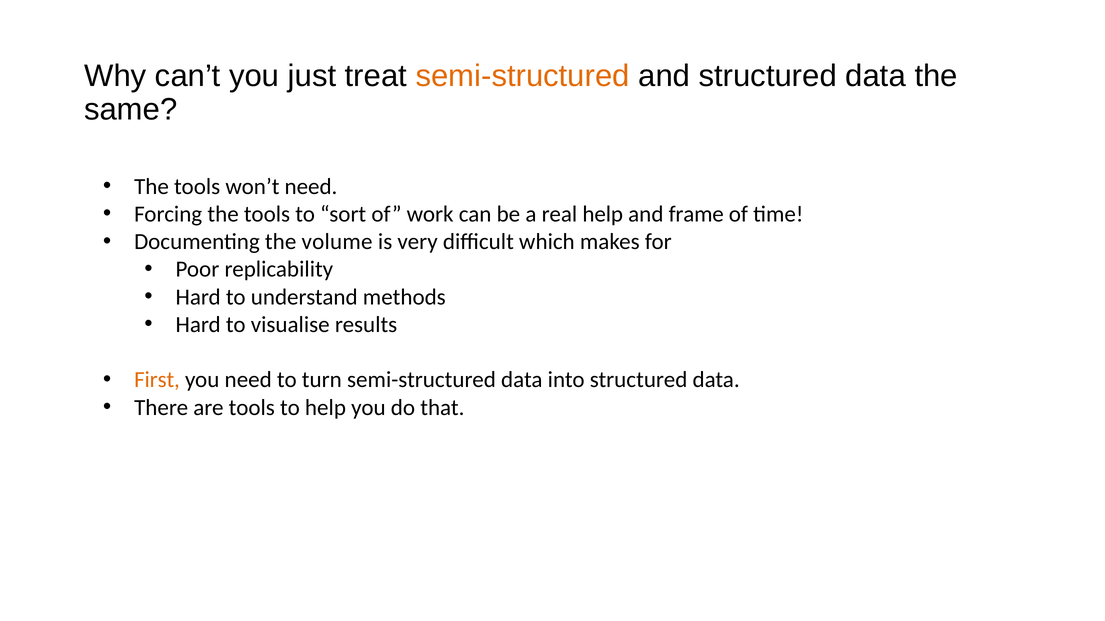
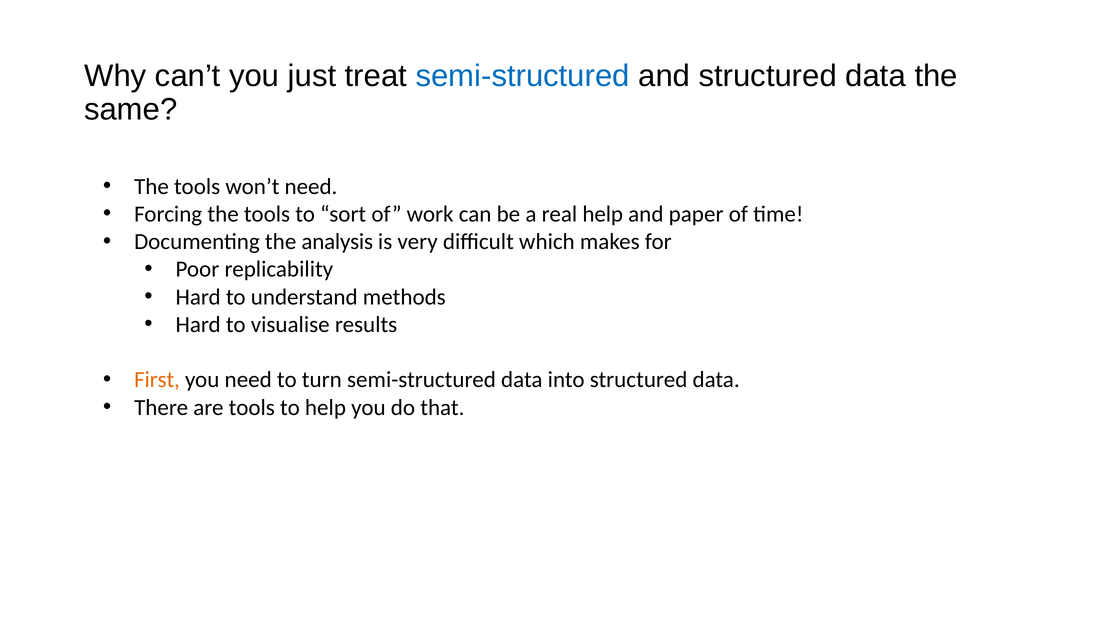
semi-structured at (523, 76) colour: orange -> blue
frame: frame -> paper
volume: volume -> analysis
